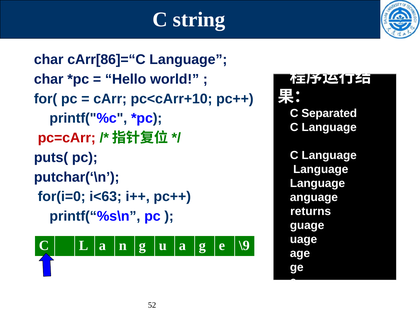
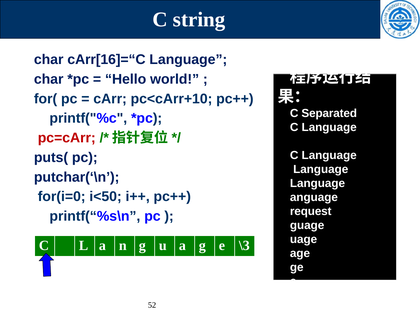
cArr[86]=“C: cArr[86]=“C -> cArr[16]=“C
i<63: i<63 -> i<50
returns: returns -> request
\9: \9 -> \3
